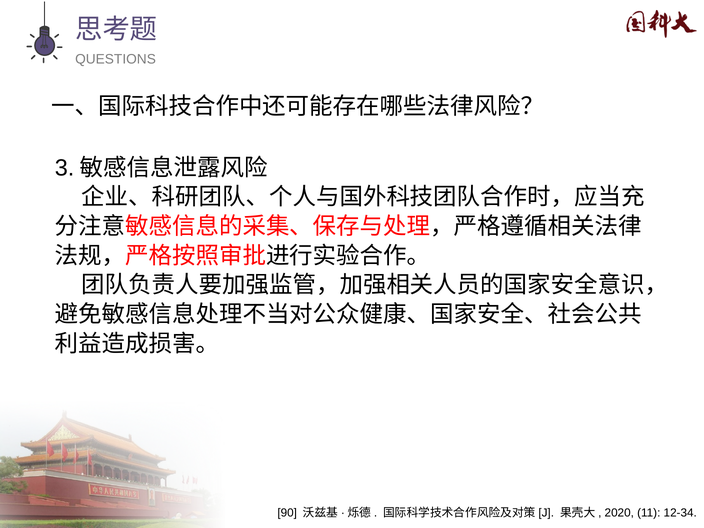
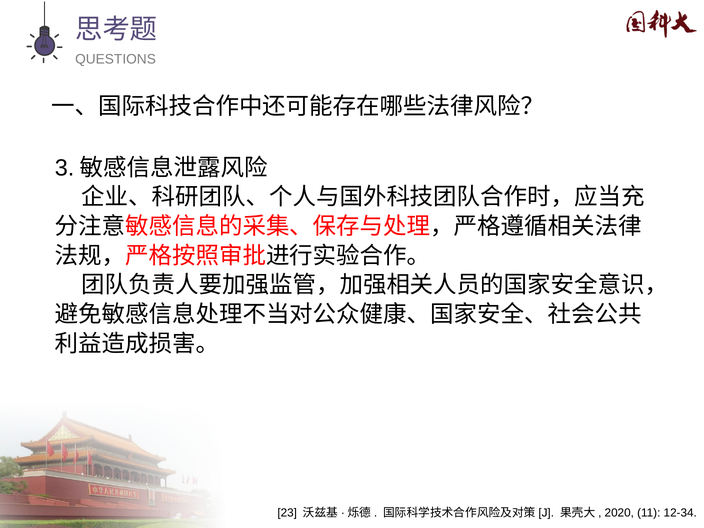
90: 90 -> 23
